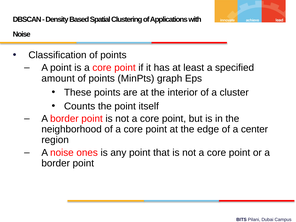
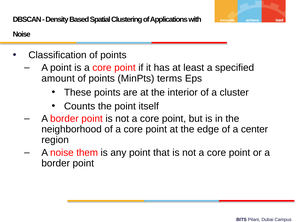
graph: graph -> terms
ones: ones -> them
